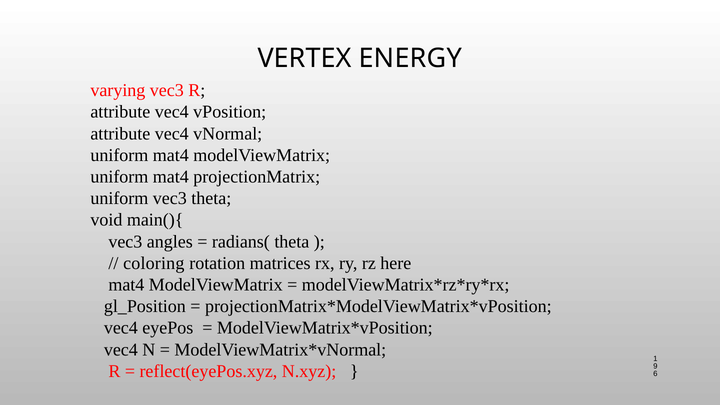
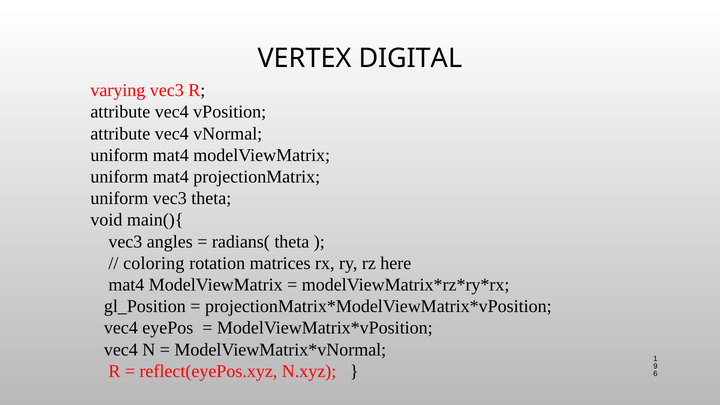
ENERGY: ENERGY -> DIGITAL
